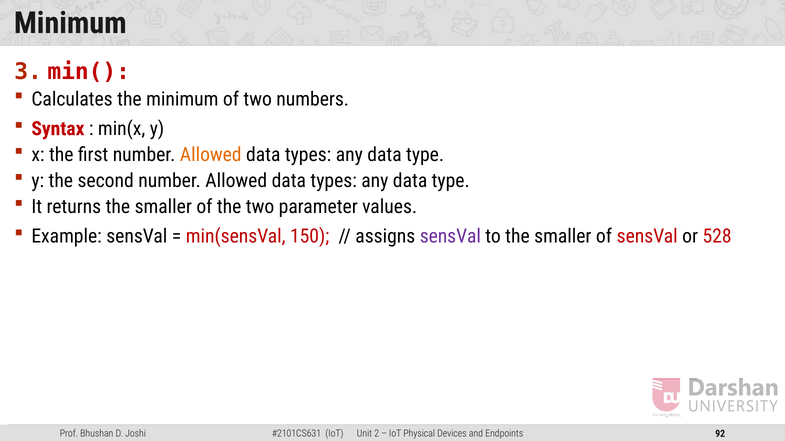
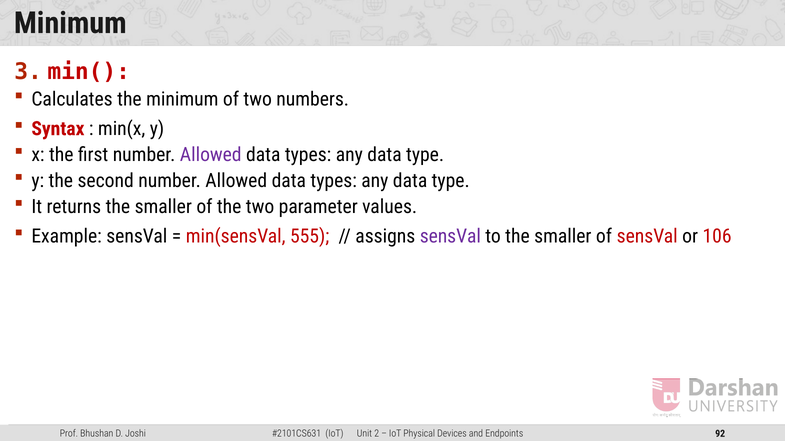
Allowed at (211, 155) colour: orange -> purple
150: 150 -> 555
528: 528 -> 106
